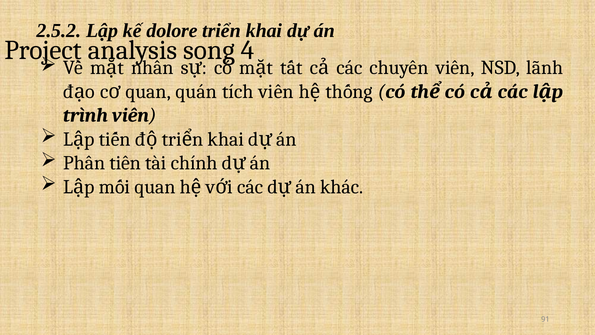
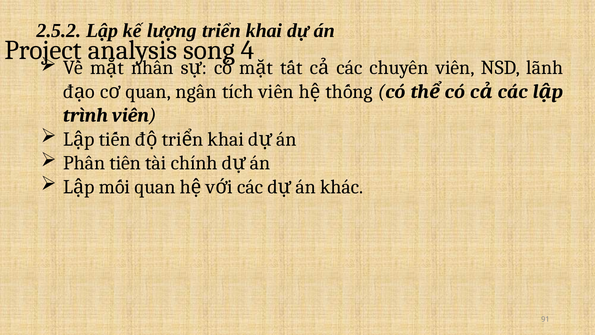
dolore: dolore -> lượng
quán: quán -> ngân
